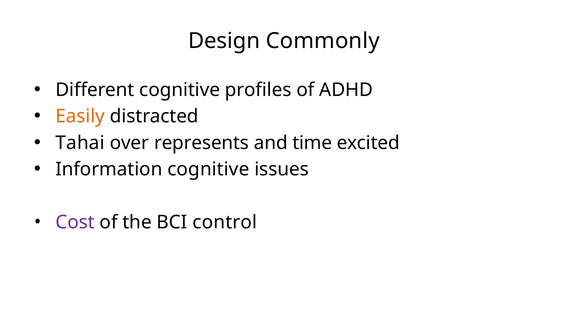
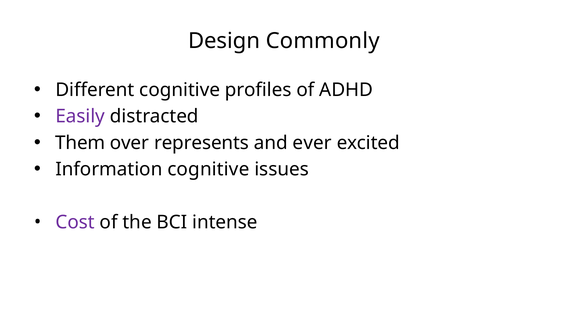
Easily colour: orange -> purple
Tahai: Tahai -> Them
time: time -> ever
control: control -> intense
